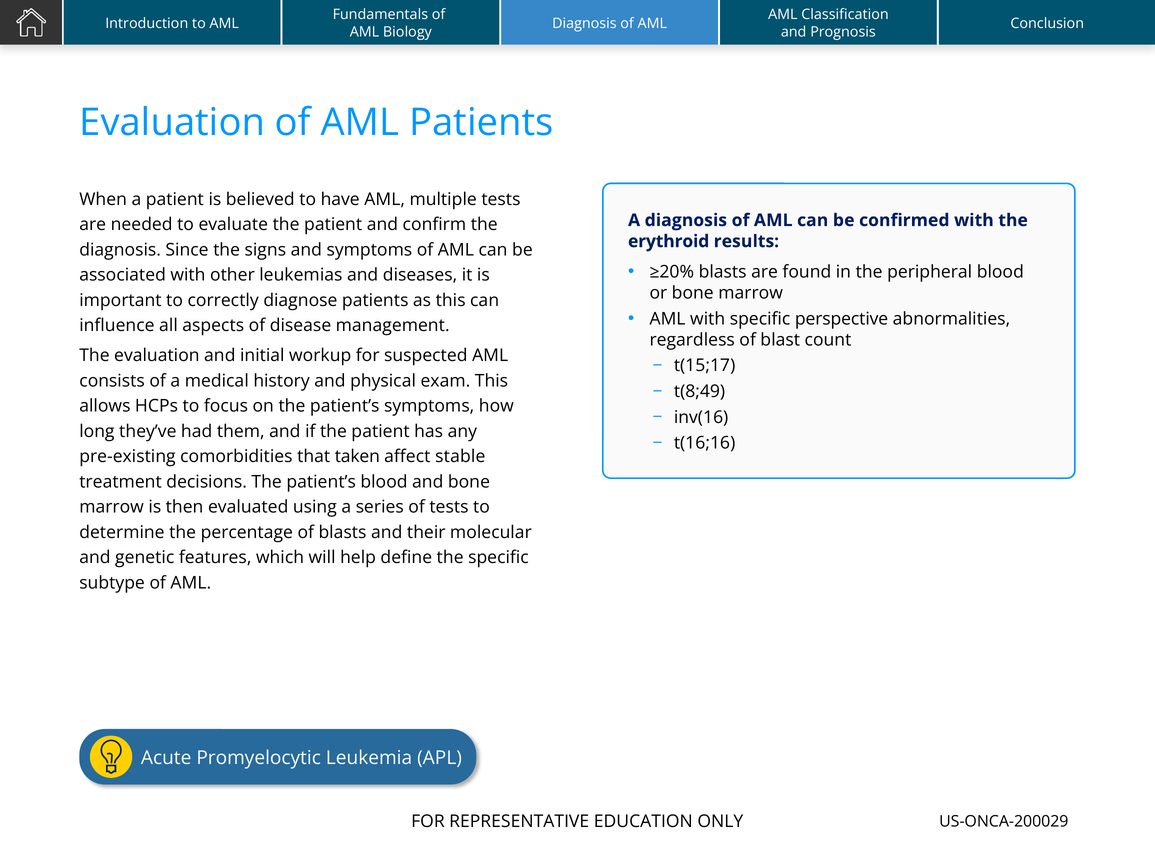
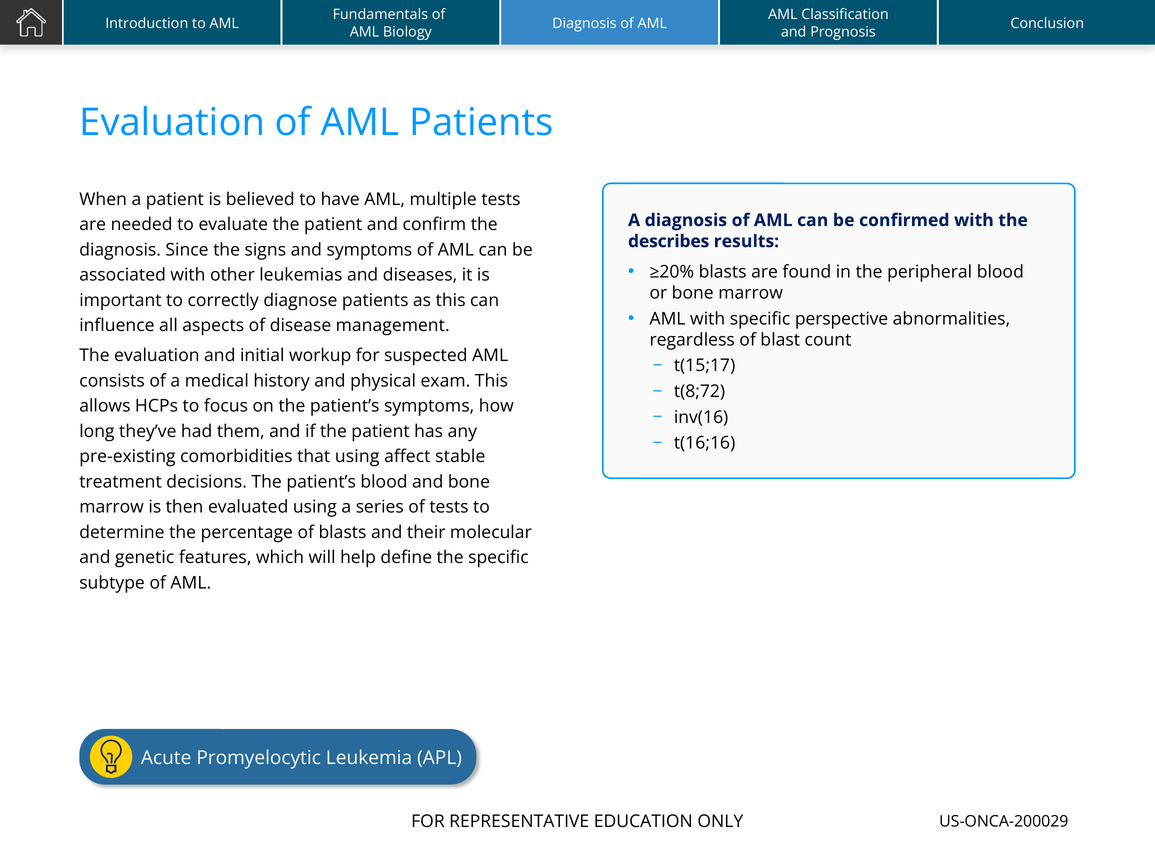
erythroid: erythroid -> describes
t(8;49: t(8;49 -> t(8;72
that taken: taken -> using
